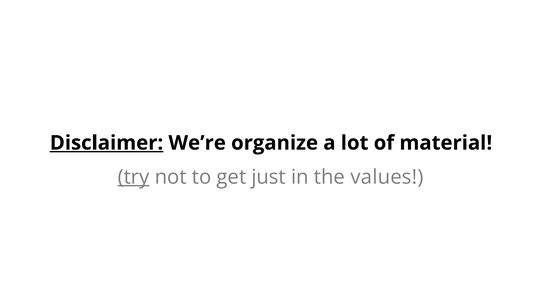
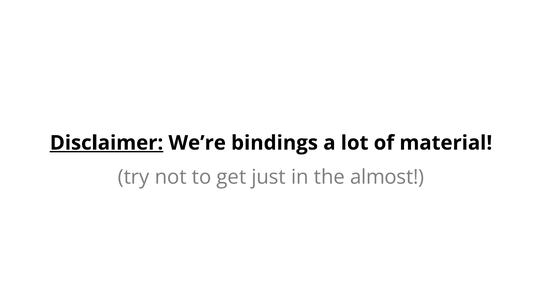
organize: organize -> bindings
try underline: present -> none
values: values -> almost
